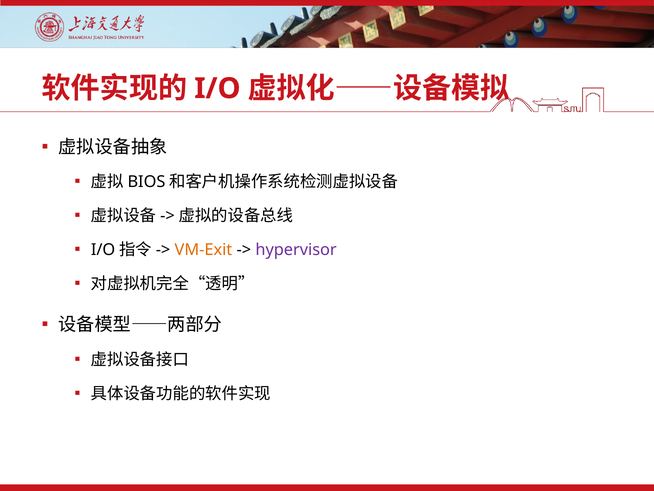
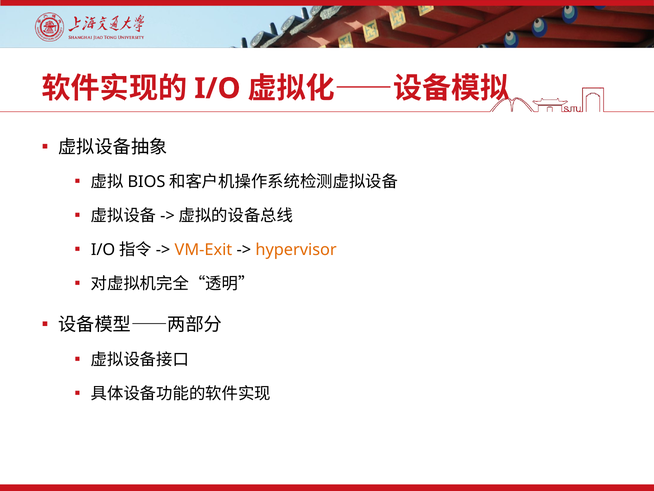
hypervisor colour: purple -> orange
